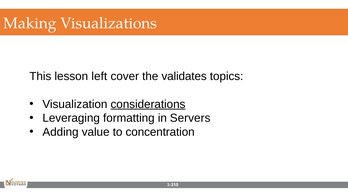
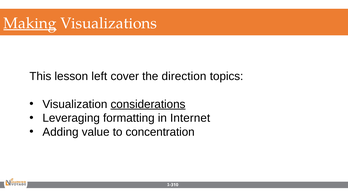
Making underline: none -> present
validates: validates -> direction
Servers: Servers -> Internet
